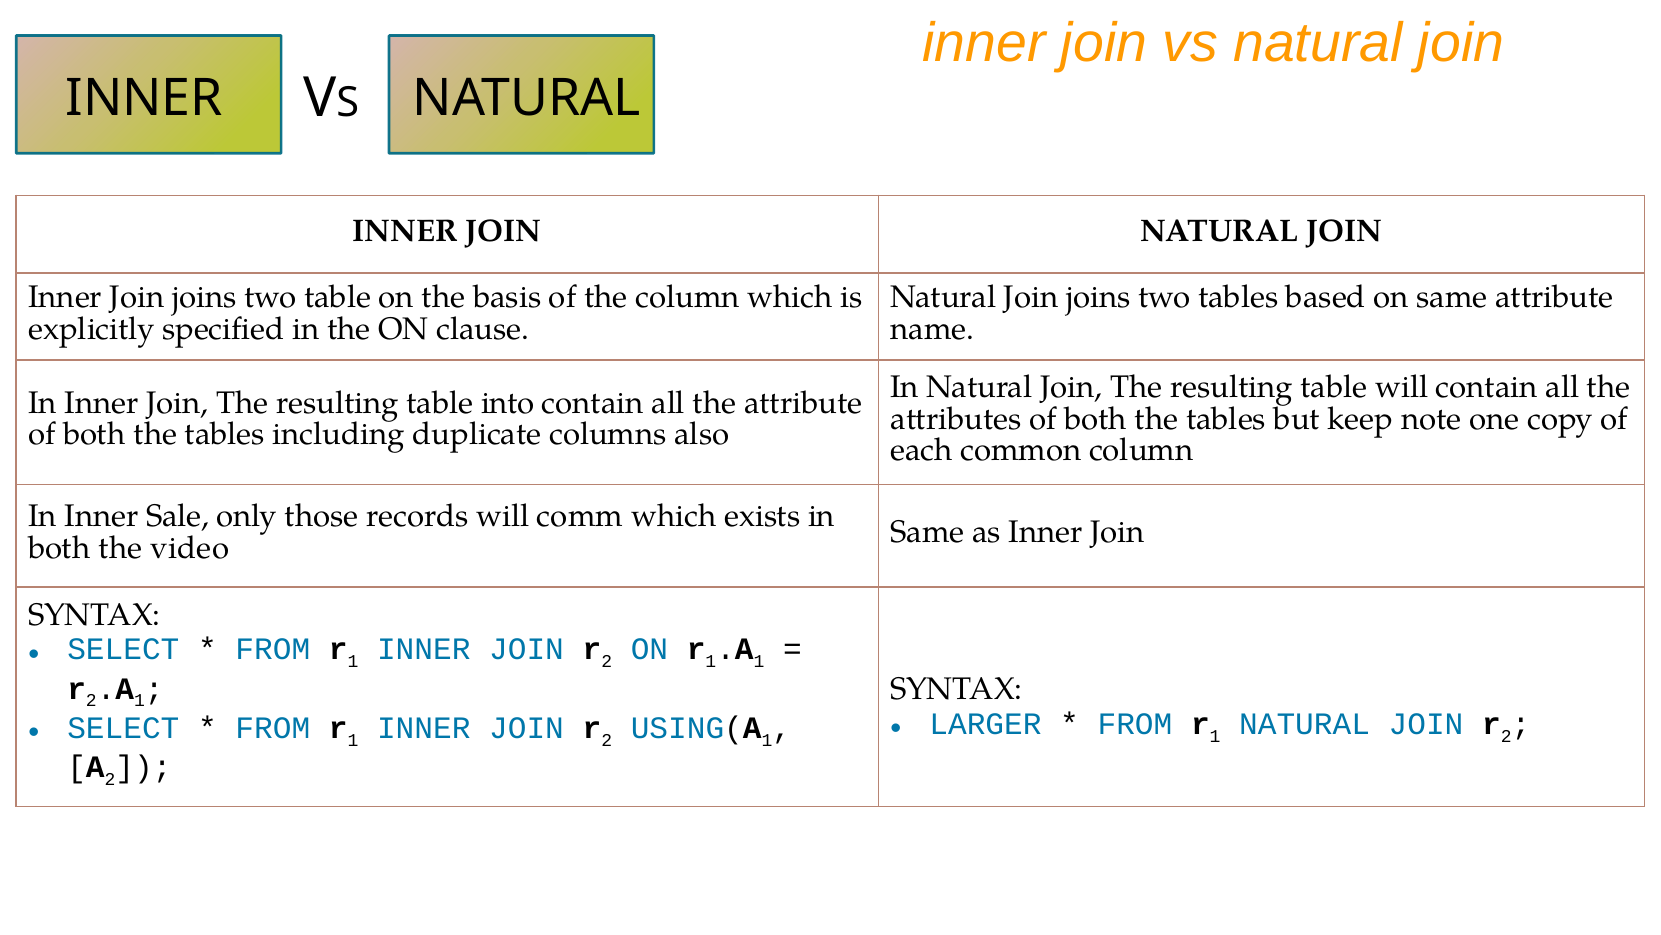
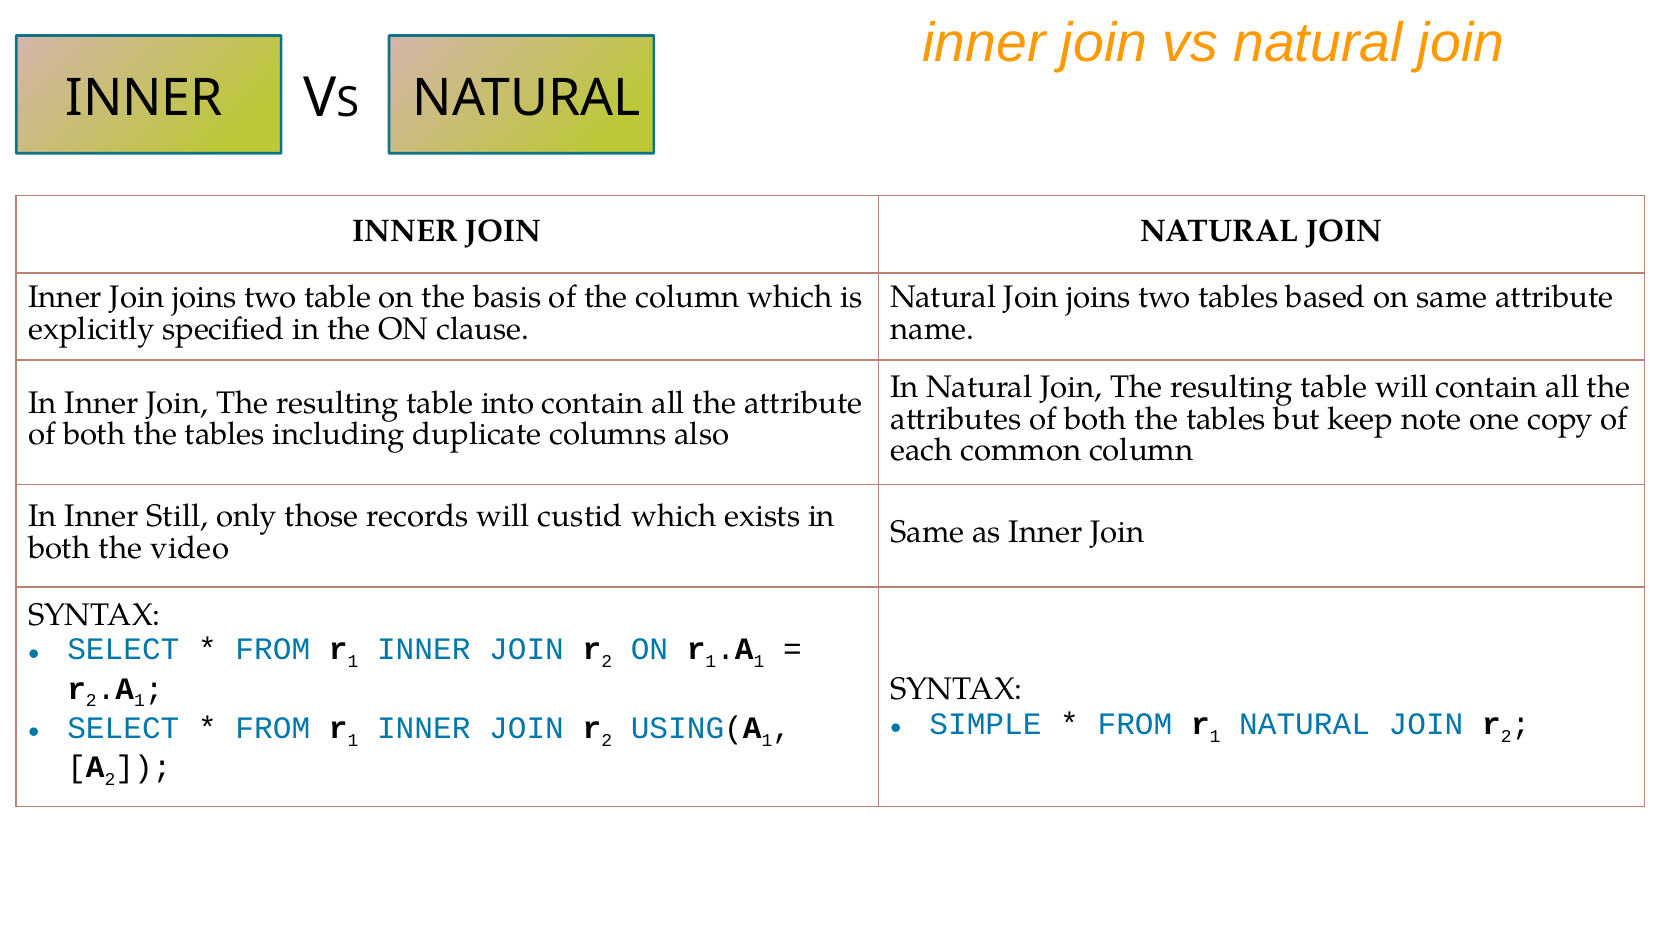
Sale: Sale -> Still
comm: comm -> custid
LARGER: LARGER -> SIMPLE
